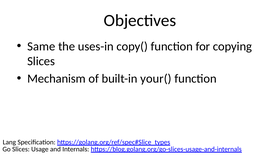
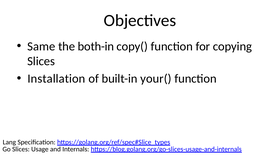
uses-in: uses-in -> both-in
Mechanism: Mechanism -> Installation
